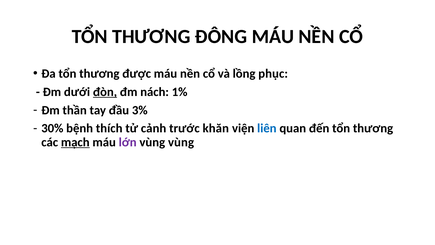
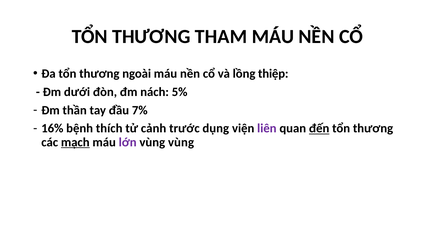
ĐÔNG: ĐÔNG -> THAM
được: được -> ngoài
phục: phục -> thiệp
đòn underline: present -> none
1%: 1% -> 5%
3%: 3% -> 7%
30%: 30% -> 16%
khăn: khăn -> dụng
liên colour: blue -> purple
đến underline: none -> present
